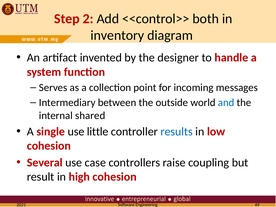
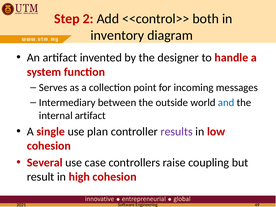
internal shared: shared -> artifact
little: little -> plan
results colour: blue -> purple
